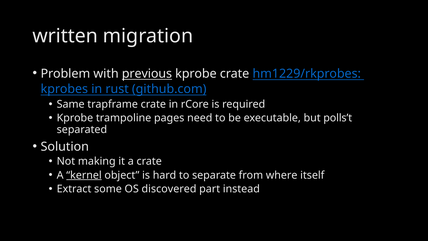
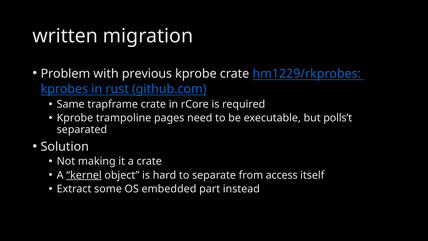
previous underline: present -> none
where: where -> access
discovered: discovered -> embedded
